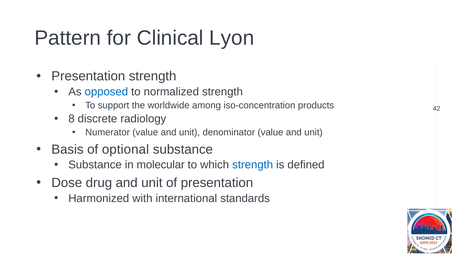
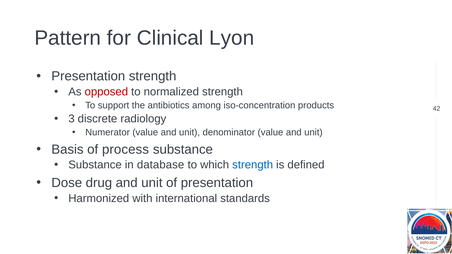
opposed colour: blue -> red
worldwide: worldwide -> antibiotics
8: 8 -> 3
optional: optional -> process
molecular: molecular -> database
